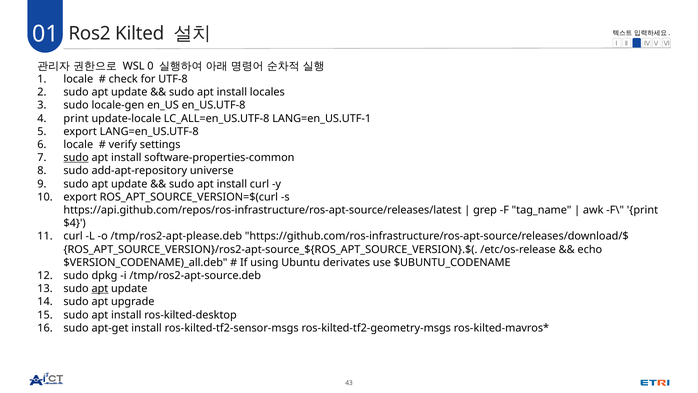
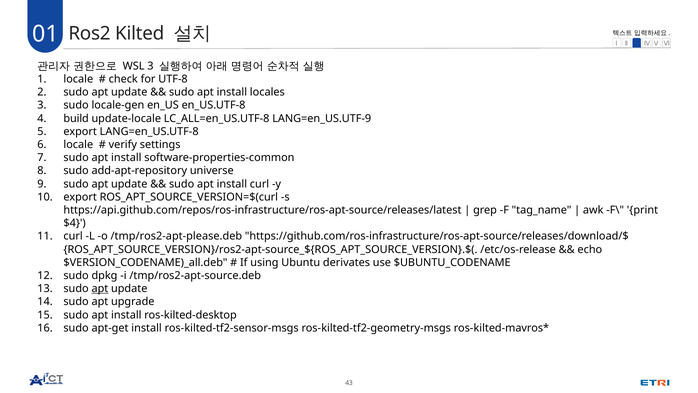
WSL 0: 0 -> 3
print at (76, 118): print -> build
LANG=en_US.UTF-1: LANG=en_US.UTF-1 -> LANG=en_US.UTF-9
sudo at (76, 158) underline: present -> none
